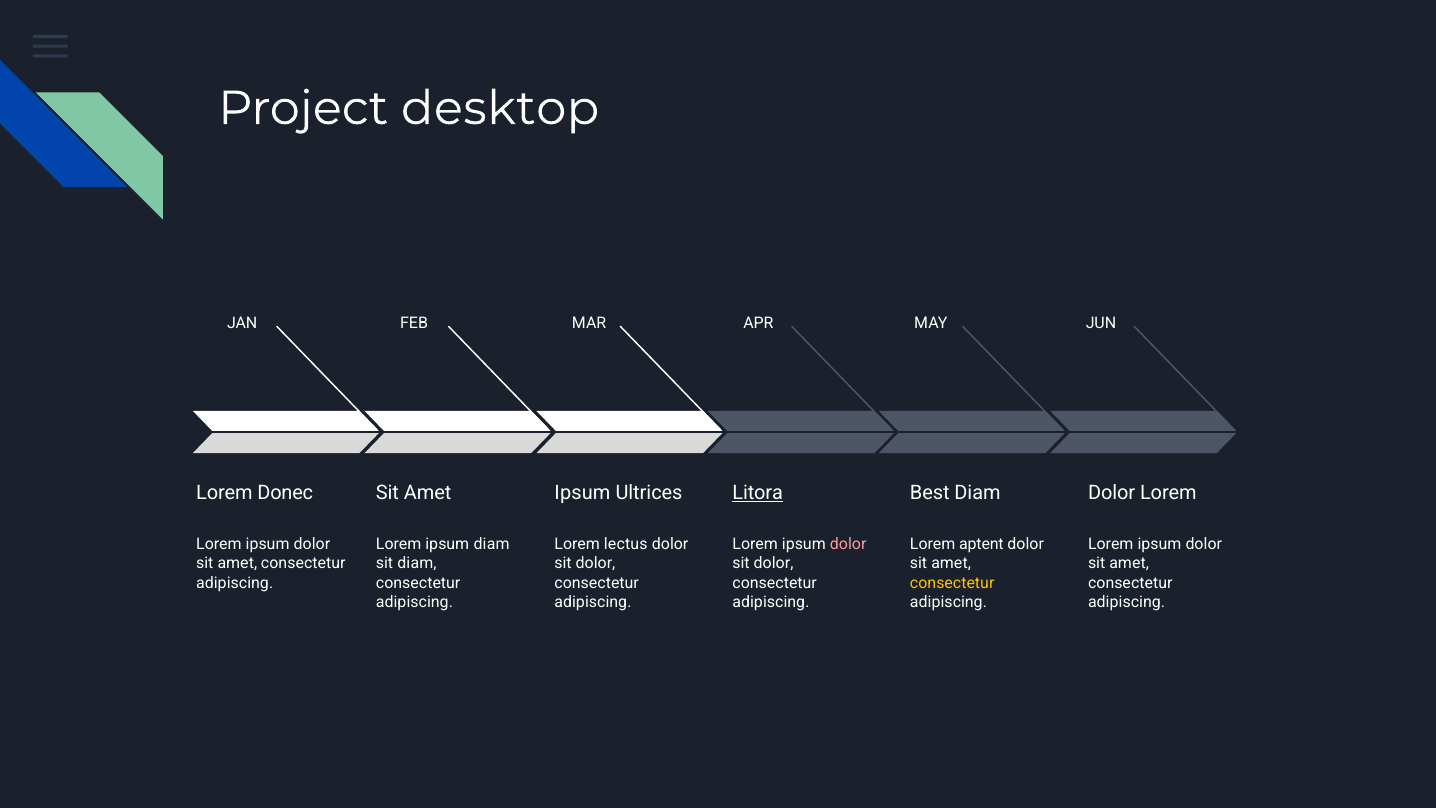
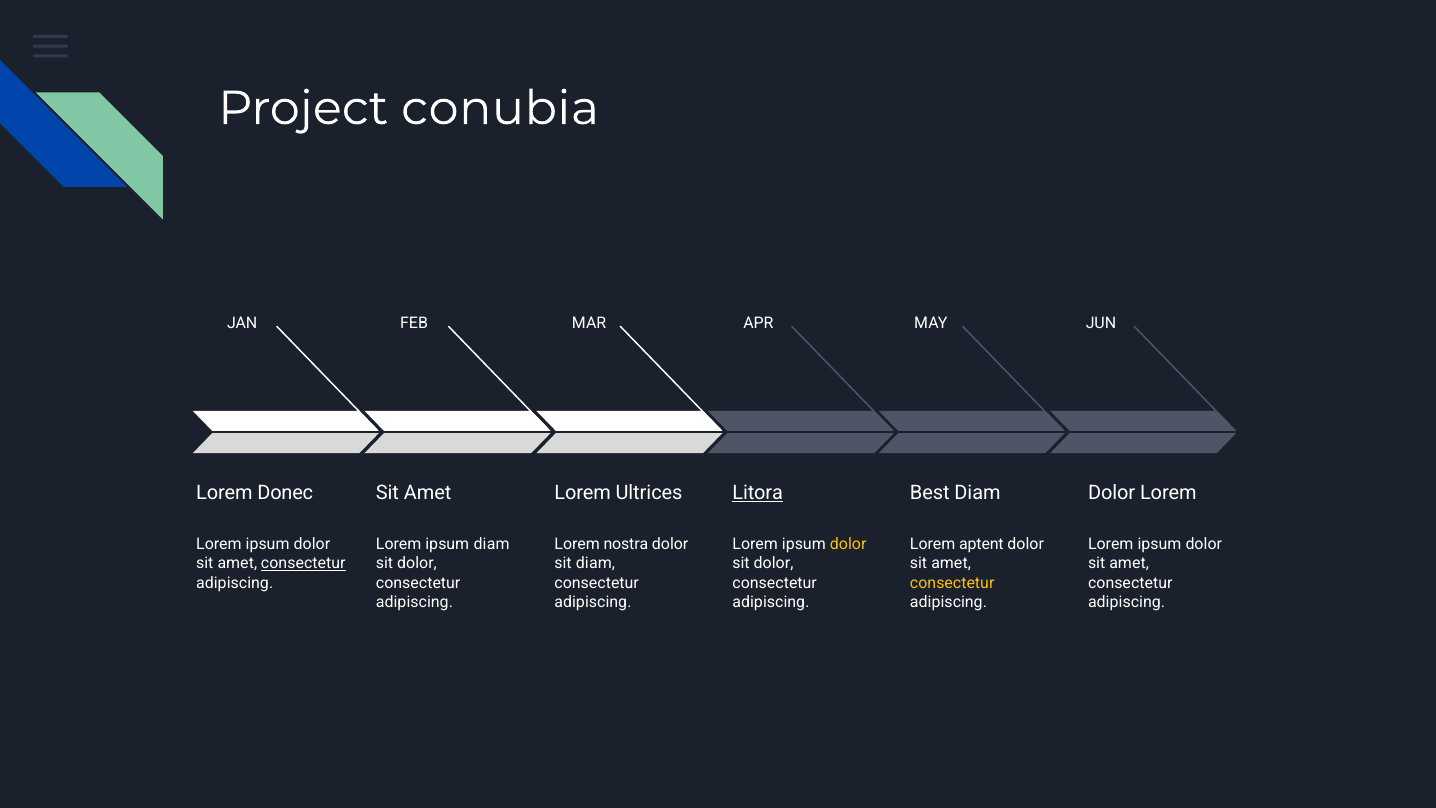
desktop: desktop -> conubia
Ipsum at (582, 493): Ipsum -> Lorem
lectus: lectus -> nostra
dolor at (848, 544) colour: pink -> yellow
consectetur at (303, 563) underline: none -> present
diam at (417, 563): diam -> dolor
dolor at (596, 563): dolor -> diam
